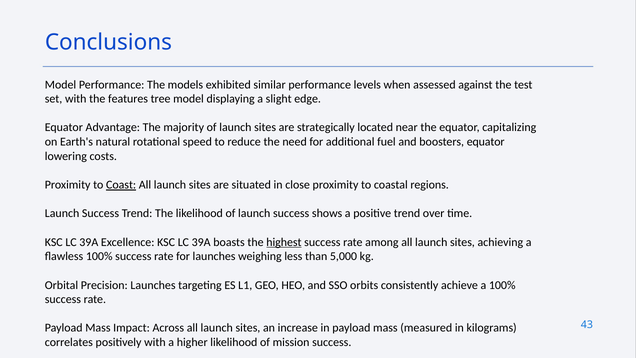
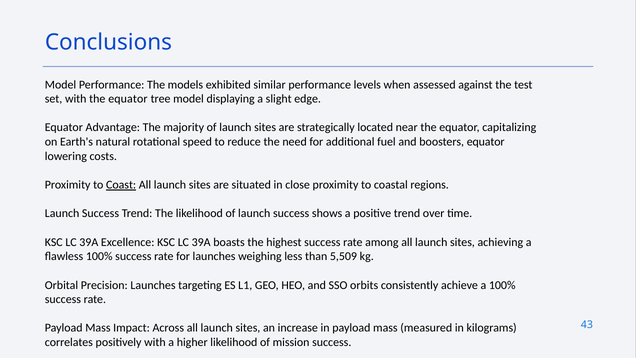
with the features: features -> equator
highest underline: present -> none
5,000: 5,000 -> 5,509
